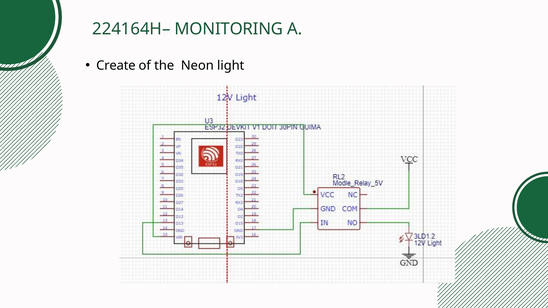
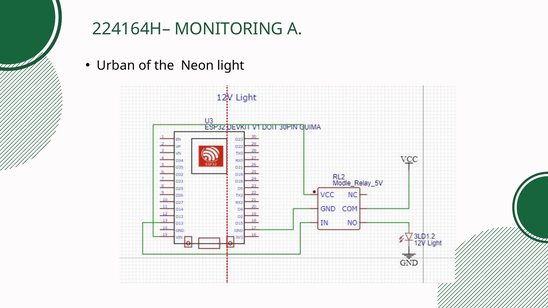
Create: Create -> Urban
